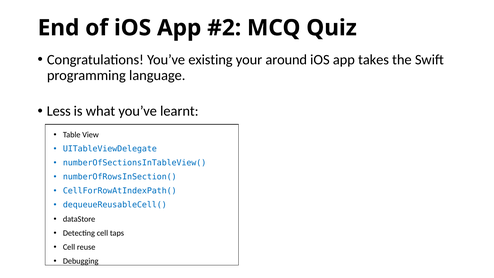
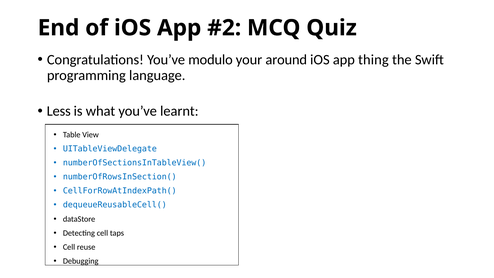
existing: existing -> modulo
takes: takes -> thing
